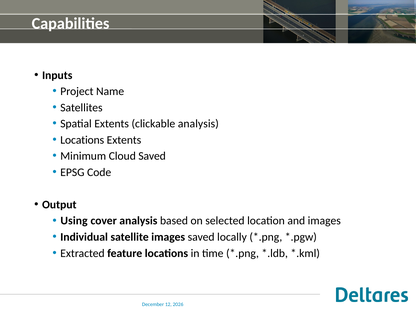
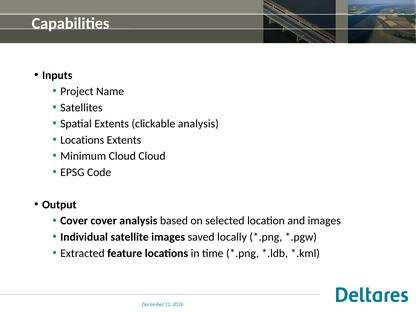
Cloud Saved: Saved -> Cloud
Using at (74, 221): Using -> Cover
